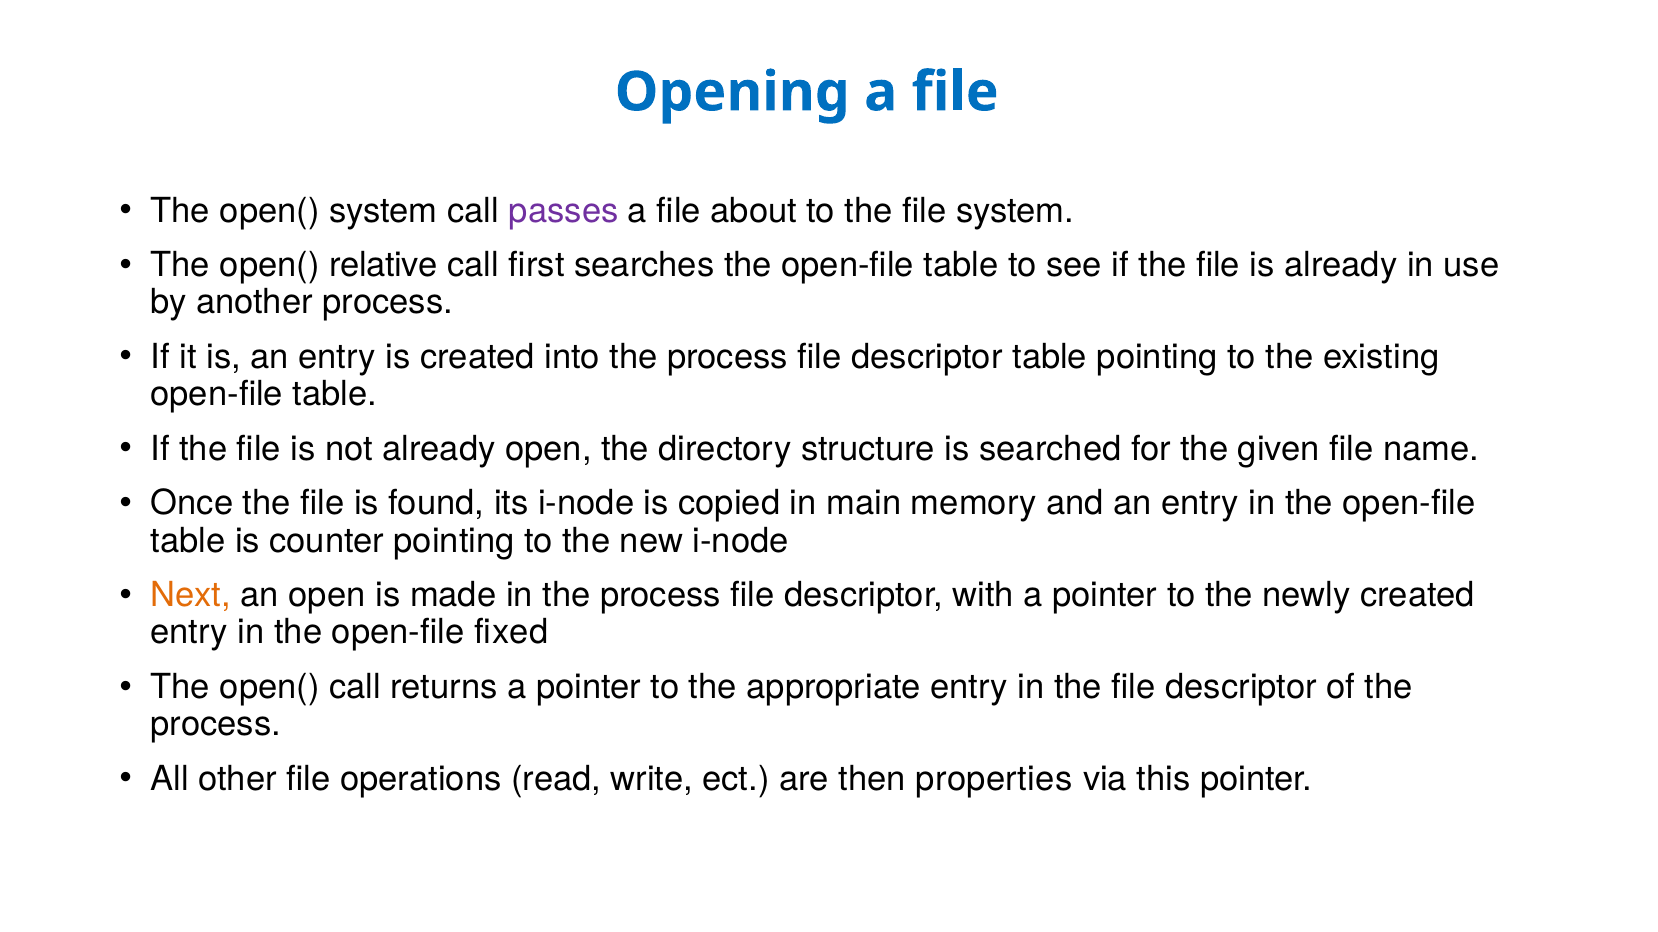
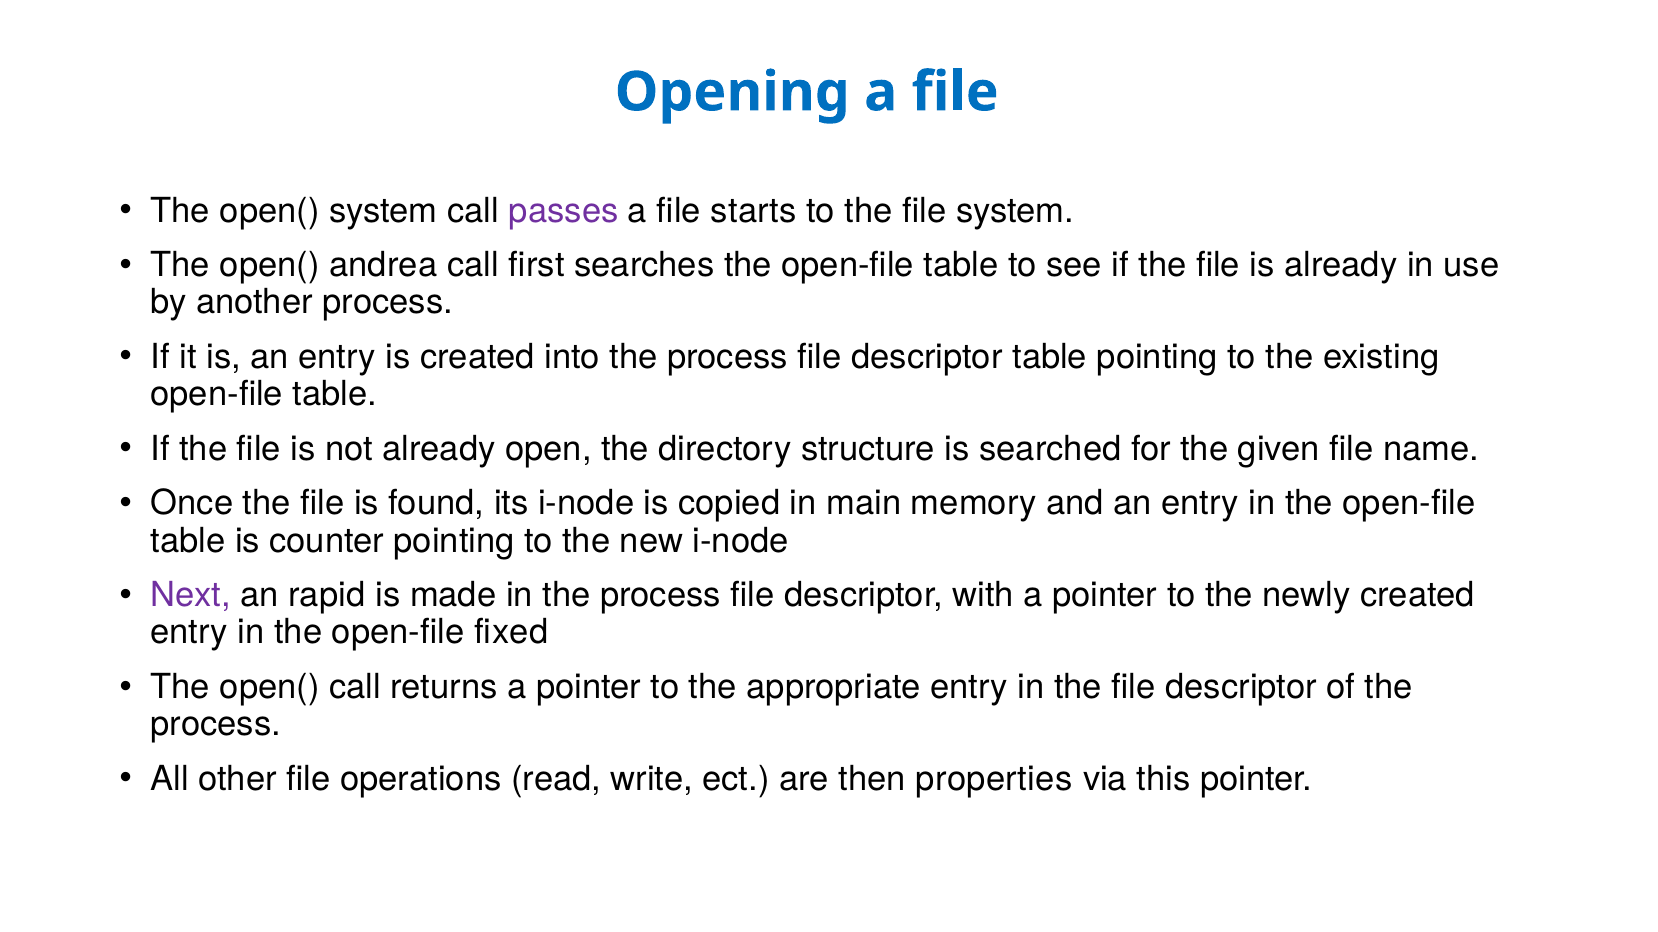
about: about -> starts
relative: relative -> andrea
Next colour: orange -> purple
an open: open -> rapid
